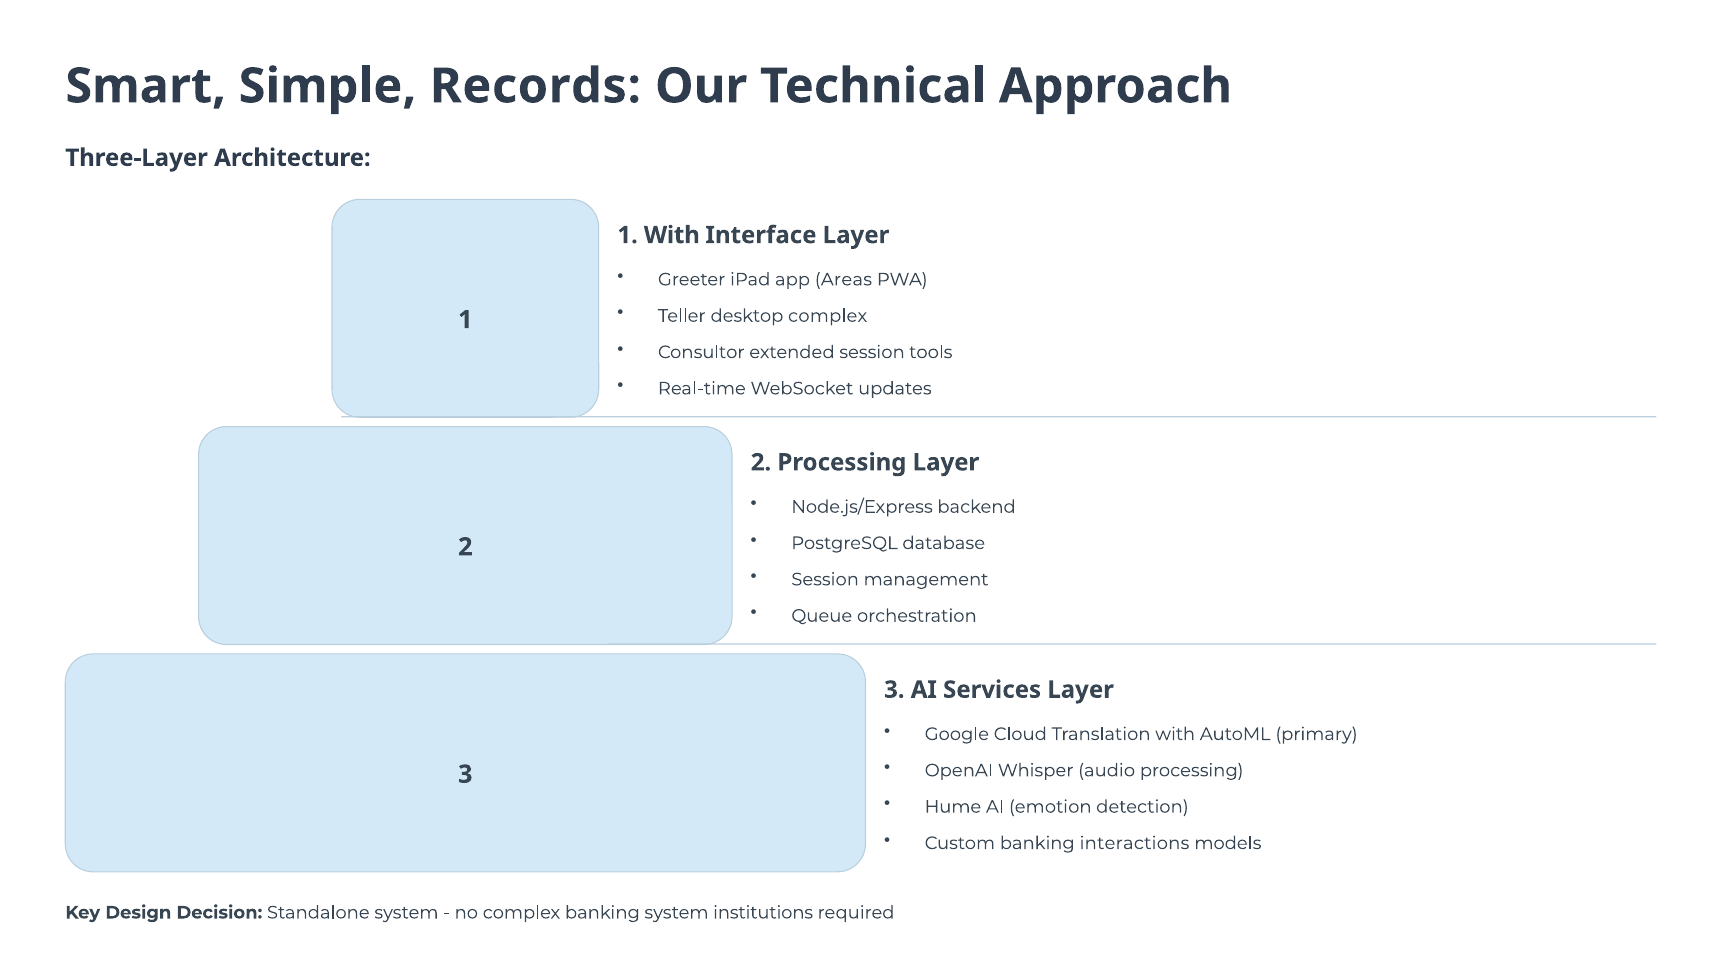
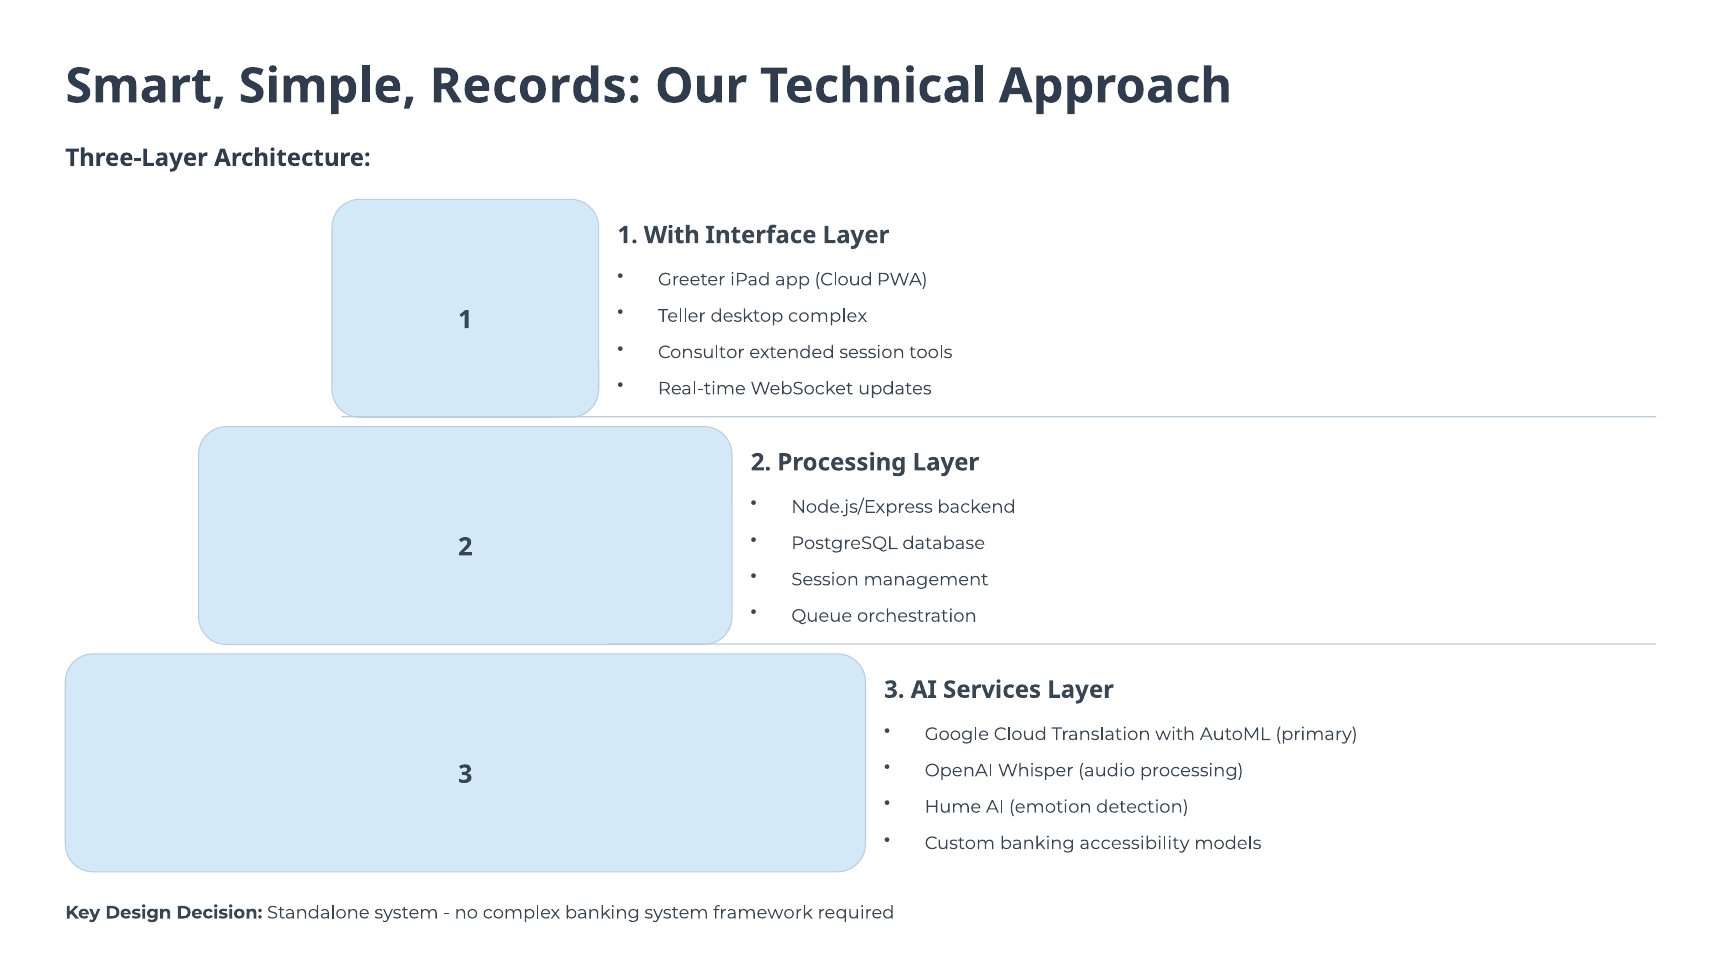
app Areas: Areas -> Cloud
interactions: interactions -> accessibility
institutions: institutions -> framework
